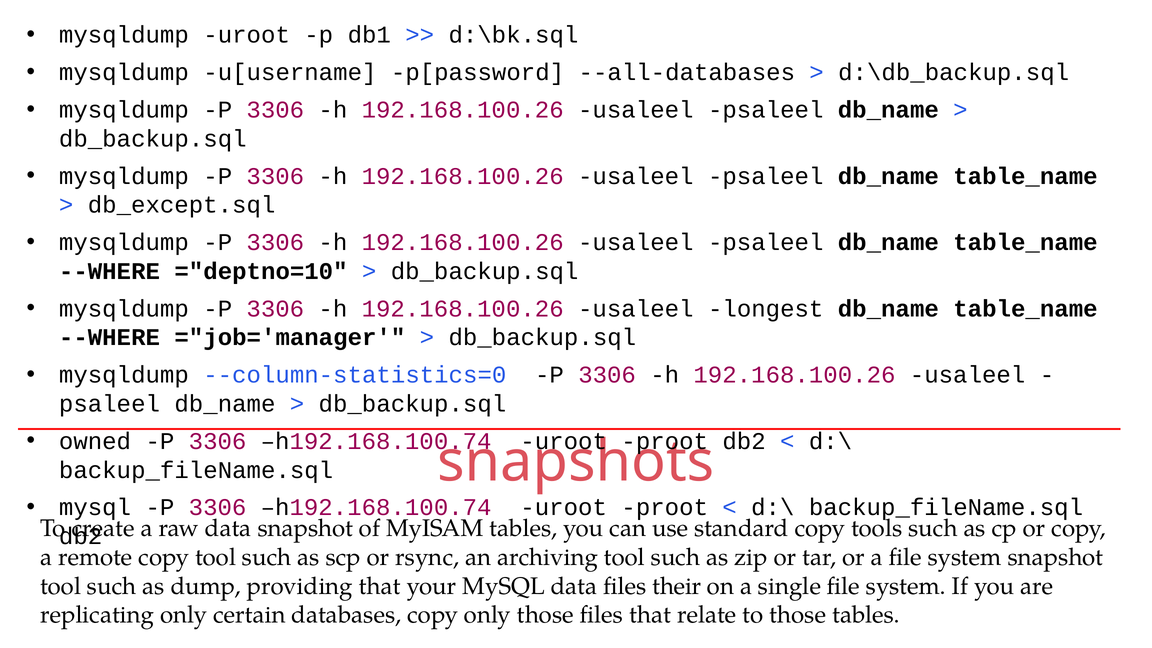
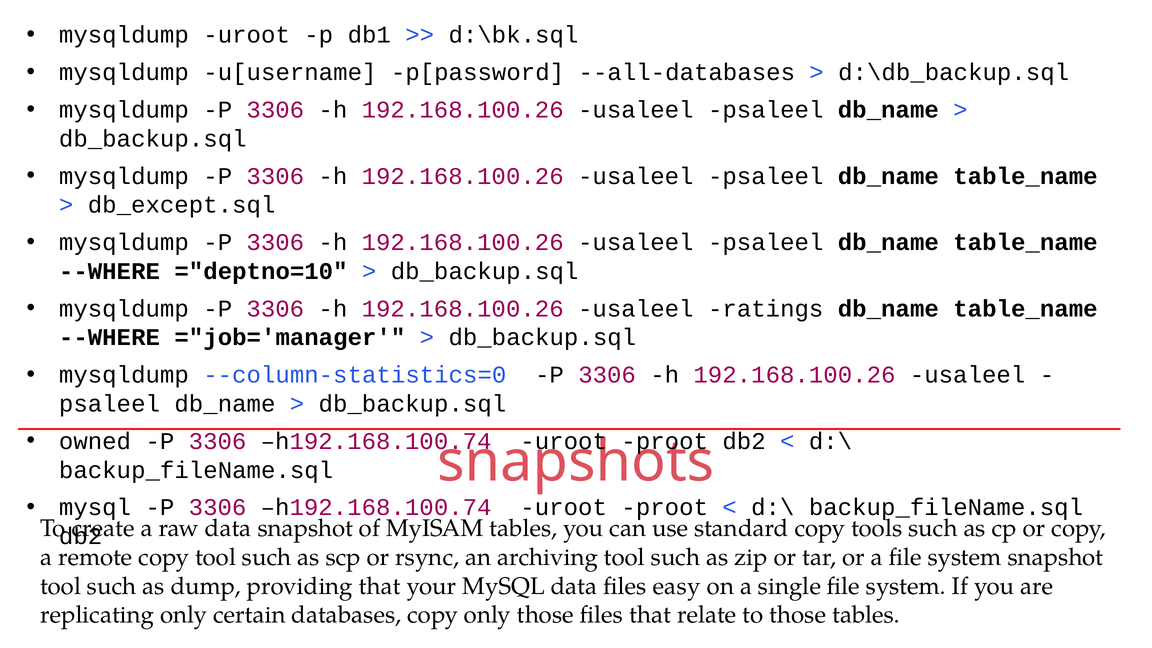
longest: longest -> ratings
their: their -> easy
